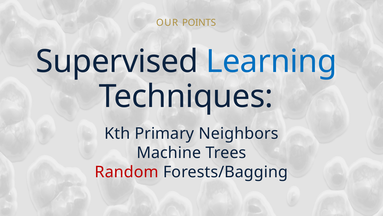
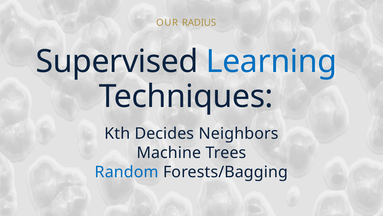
POINTS: POINTS -> RADIUS
Primary: Primary -> Decides
Random colour: red -> blue
